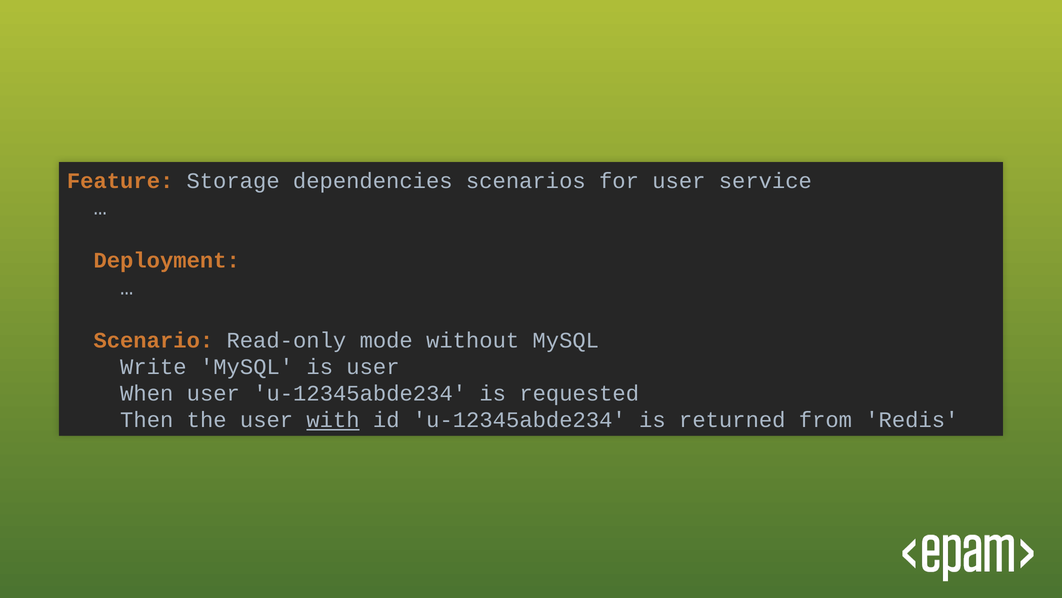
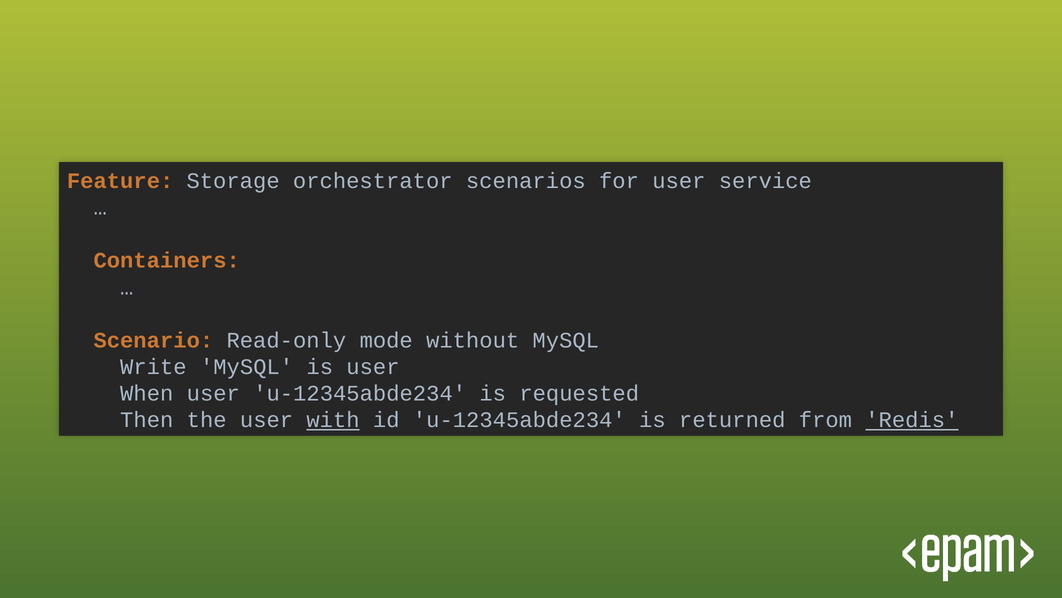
dependencies: dependencies -> orchestrator
Deployment: Deployment -> Containers
Redis underline: none -> present
